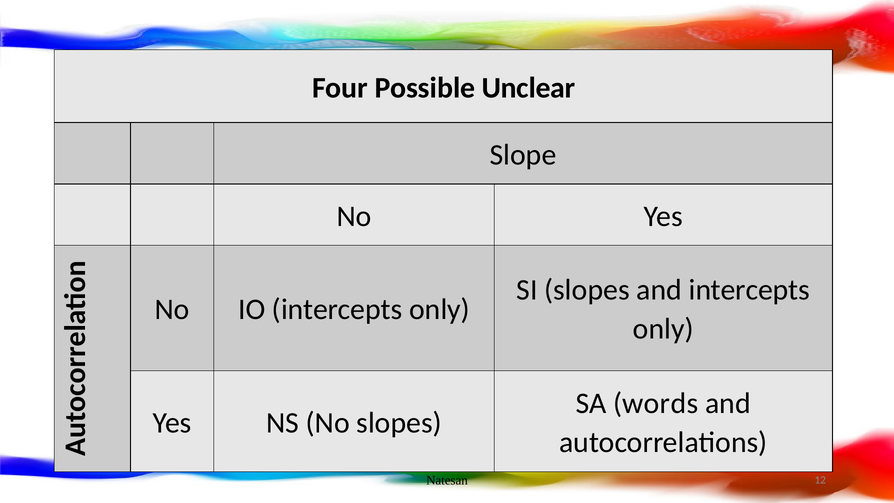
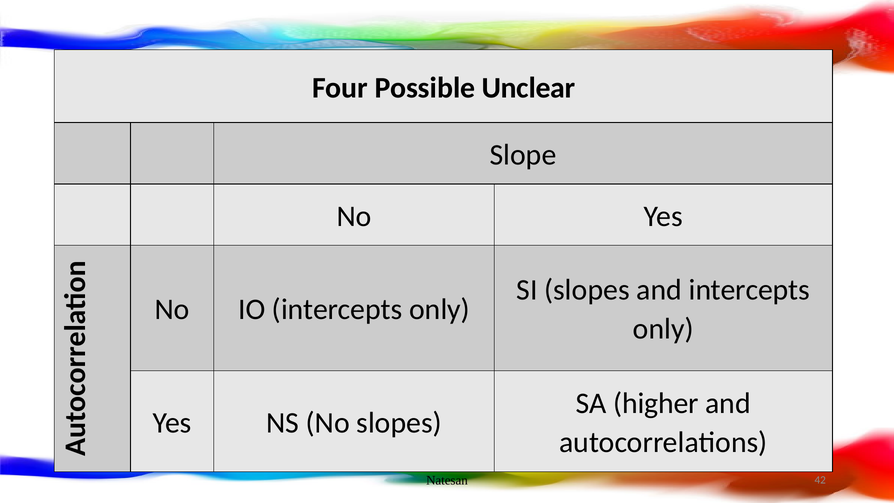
words: words -> higher
12: 12 -> 42
